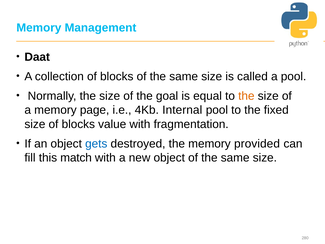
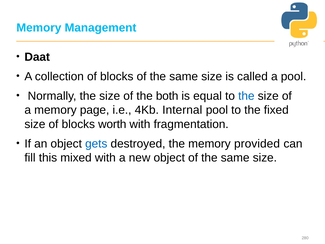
goal: goal -> both
the at (246, 96) colour: orange -> blue
value: value -> worth
match: match -> mixed
